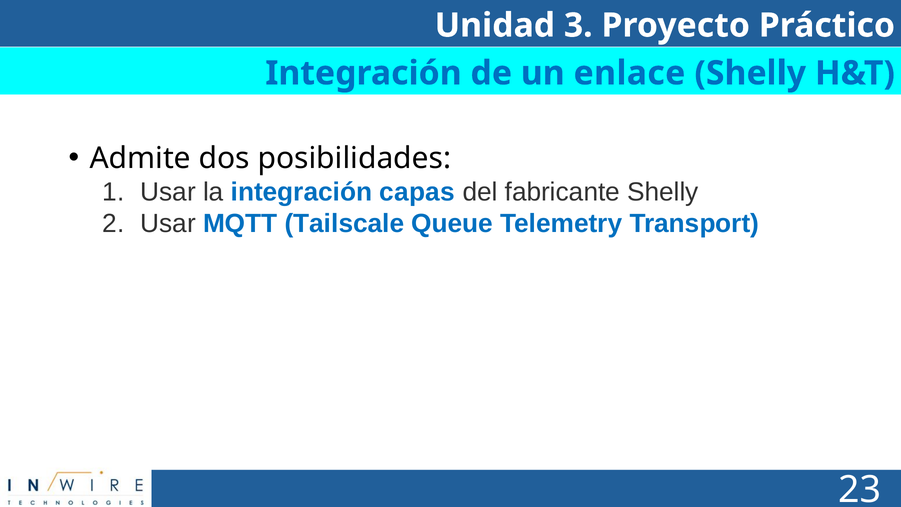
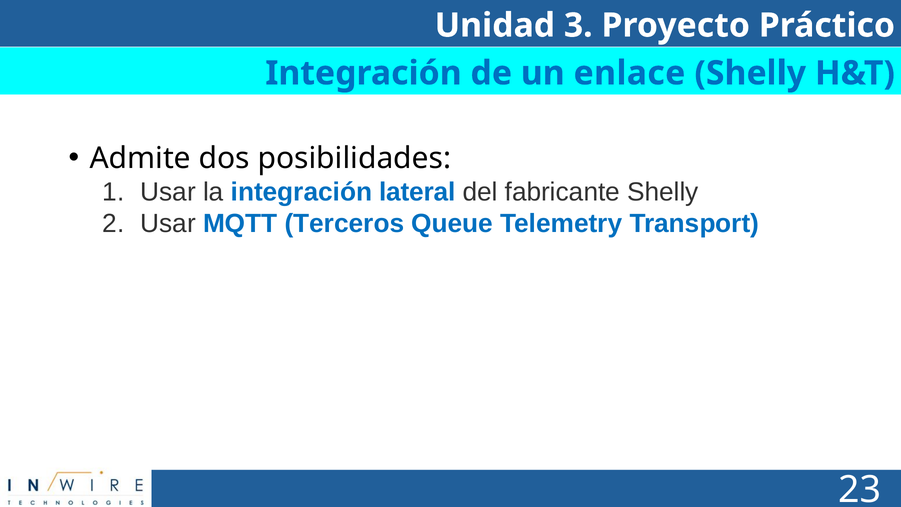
capas: capas -> lateral
Tailscale: Tailscale -> Terceros
